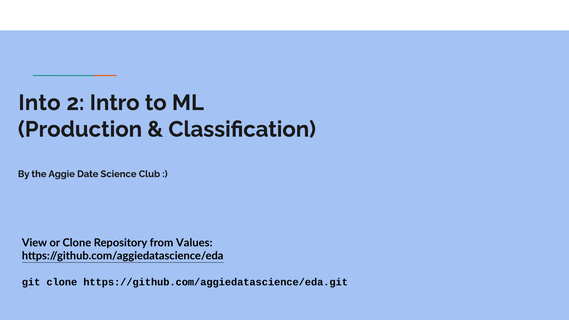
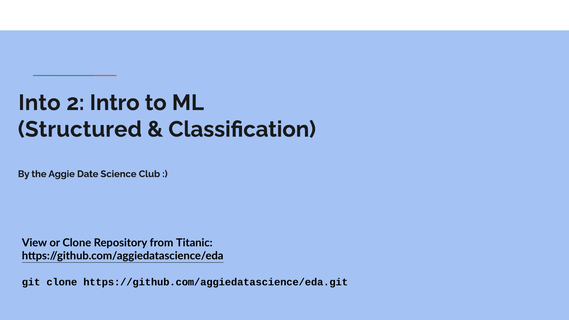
Production: Production -> Structured
Values: Values -> Titanic
